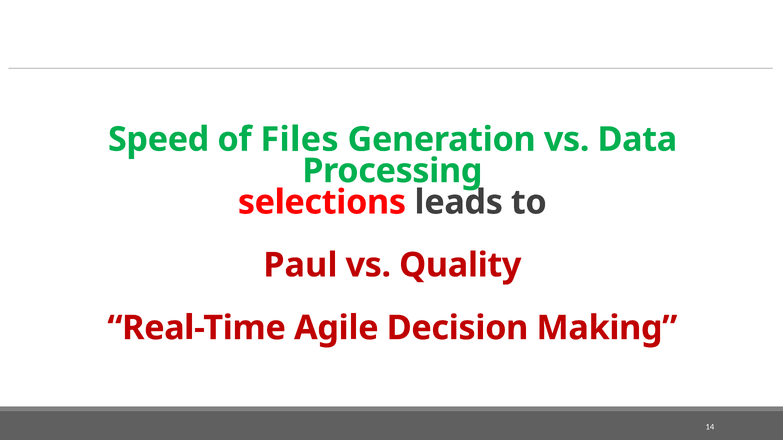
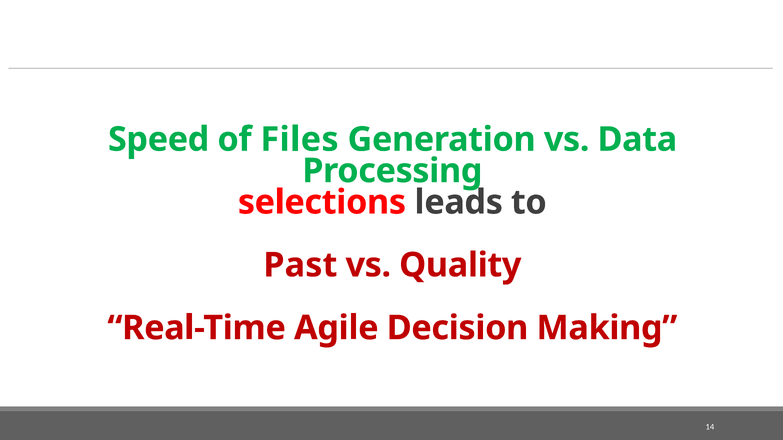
Paul: Paul -> Past
